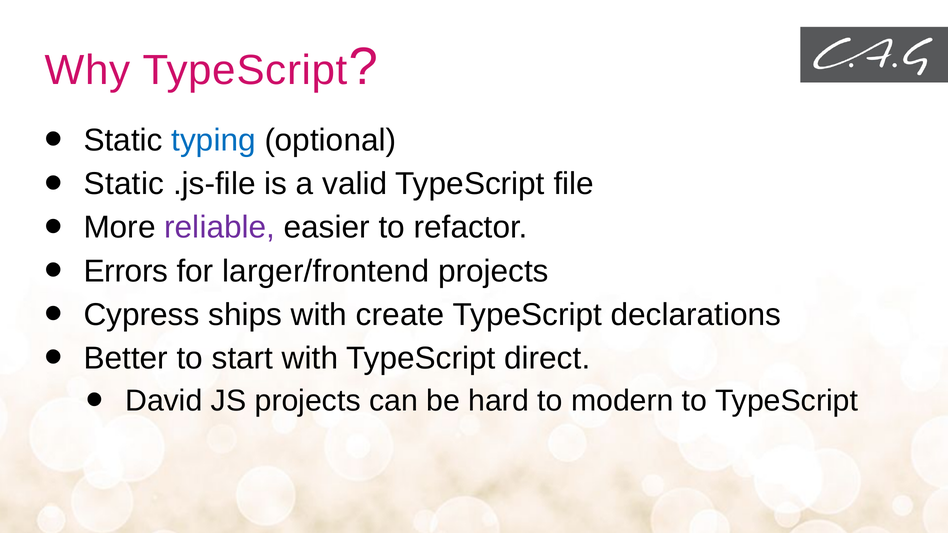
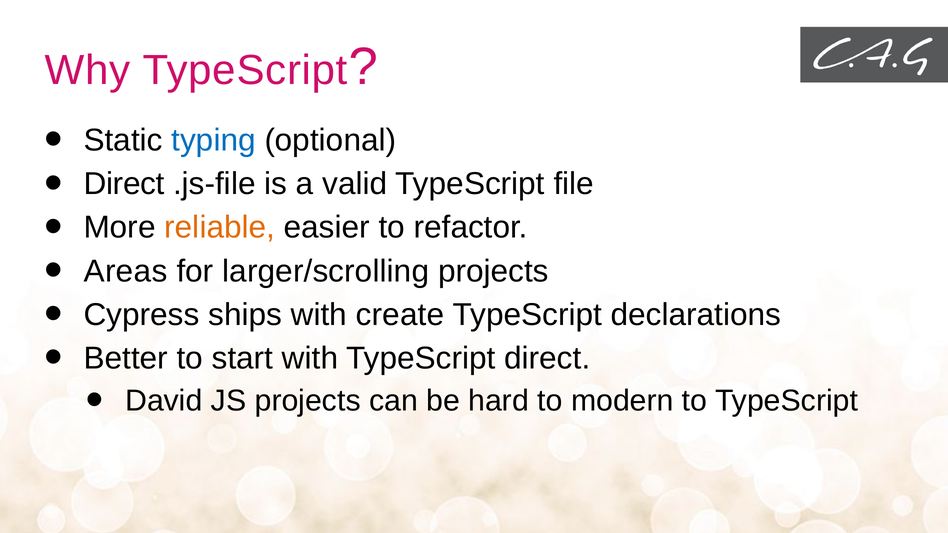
Static at (124, 184): Static -> Direct
reliable colour: purple -> orange
Errors: Errors -> Areas
larger/frontend: larger/frontend -> larger/scrolling
